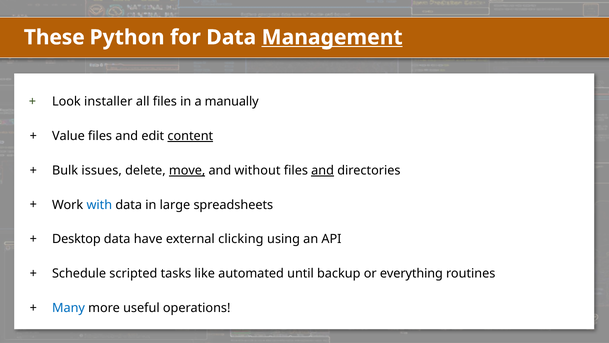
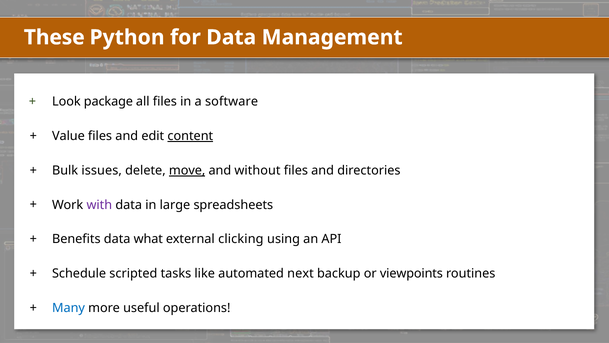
Management underline: present -> none
installer: installer -> package
manually: manually -> software
and at (323, 170) underline: present -> none
with colour: blue -> purple
Desktop: Desktop -> Benefits
have: have -> what
until: until -> next
everything: everything -> viewpoints
